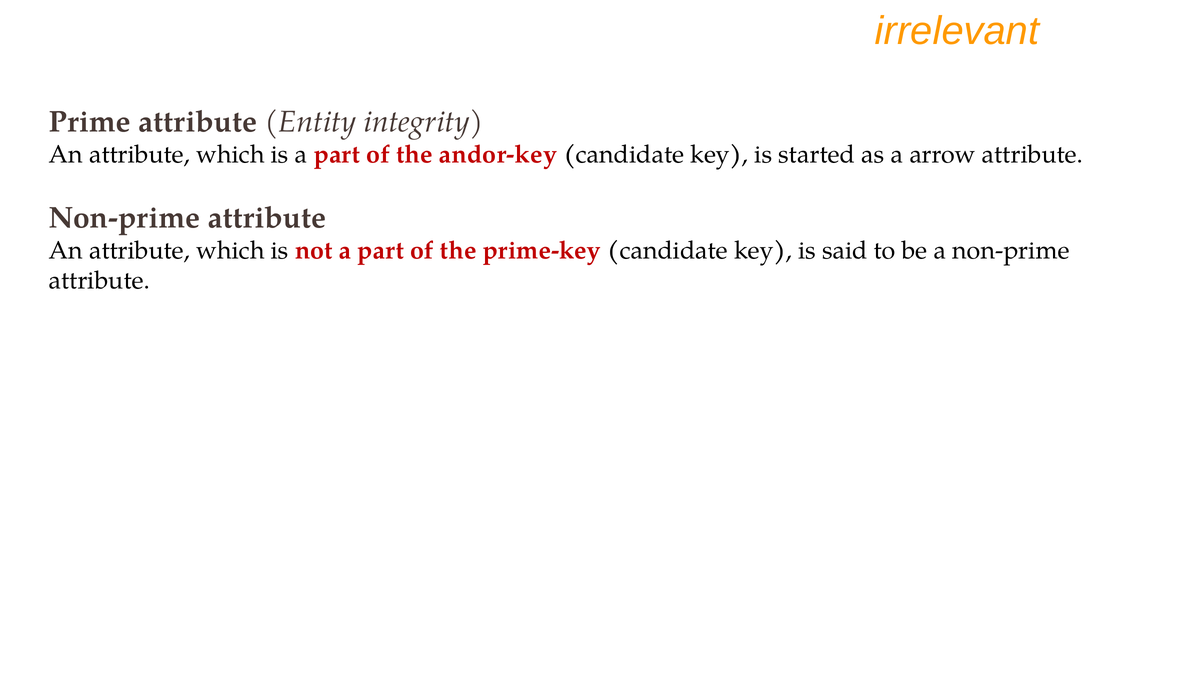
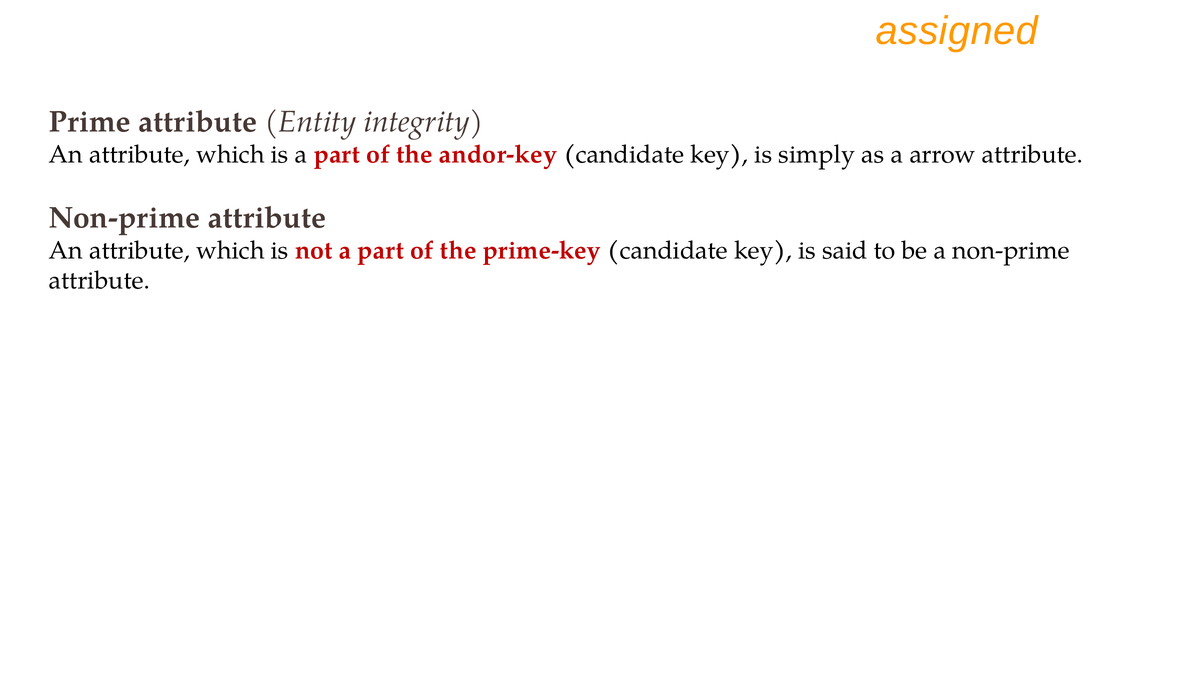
irrelevant: irrelevant -> assigned
started: started -> simply
